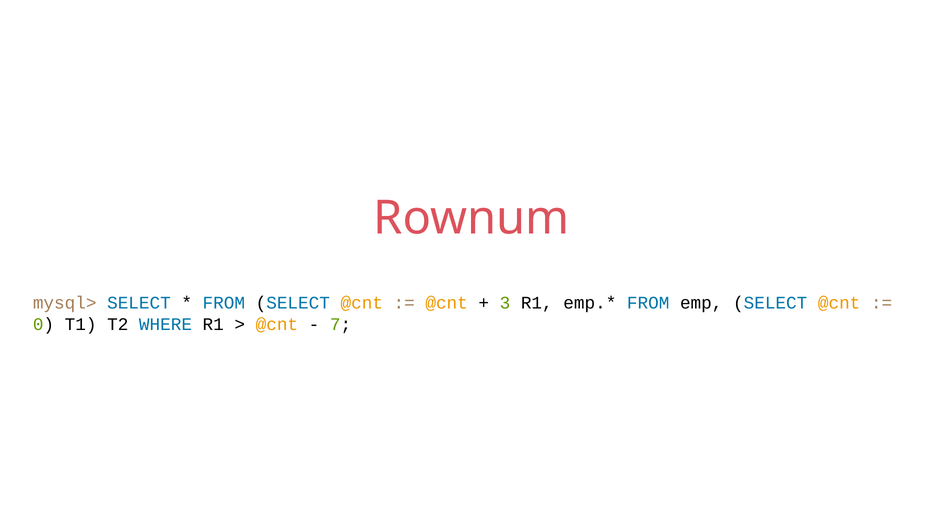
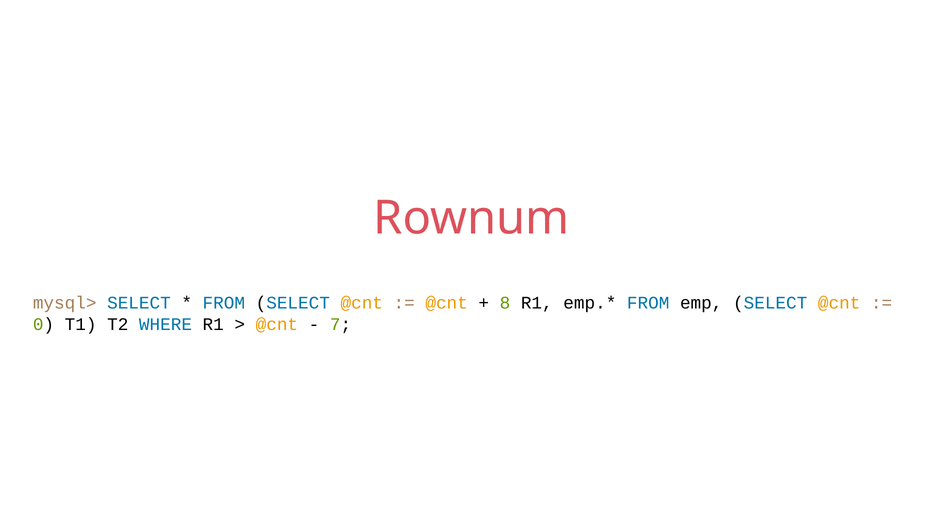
3: 3 -> 8
